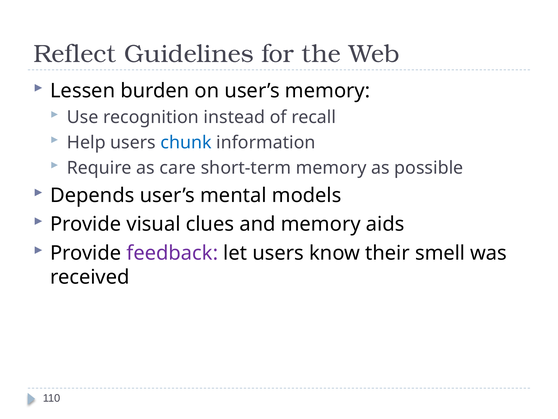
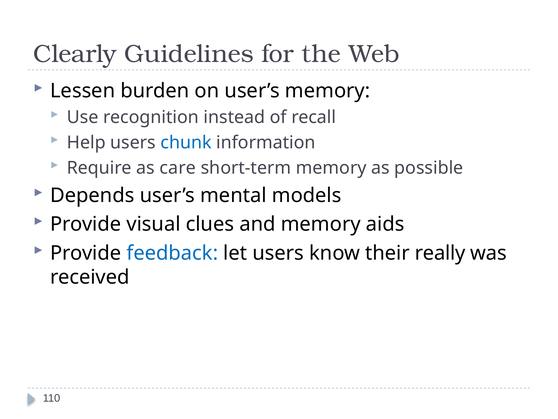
Reflect: Reflect -> Clearly
feedback colour: purple -> blue
smell: smell -> really
